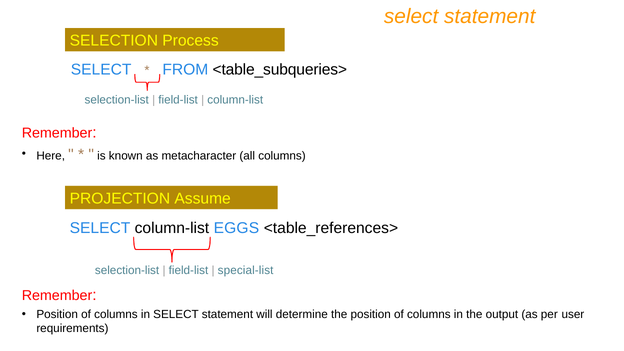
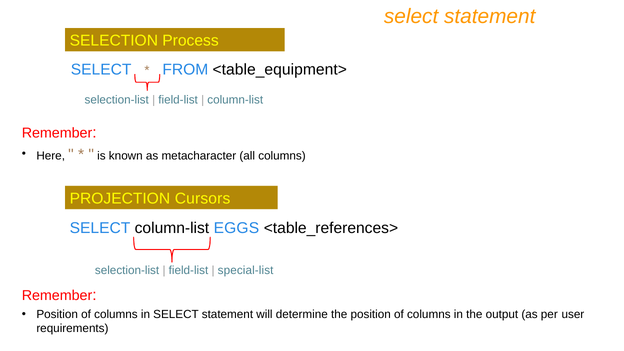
<table_subqueries>: <table_subqueries> -> <table_equipment>
Assume: Assume -> Cursors
